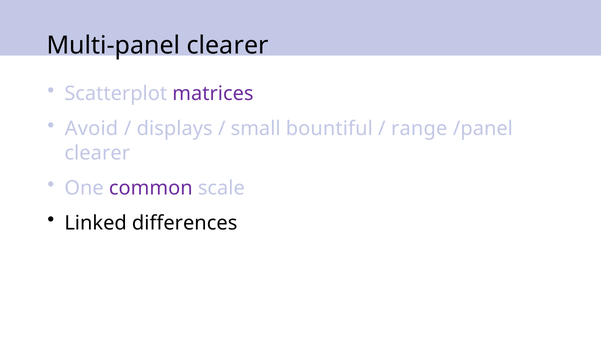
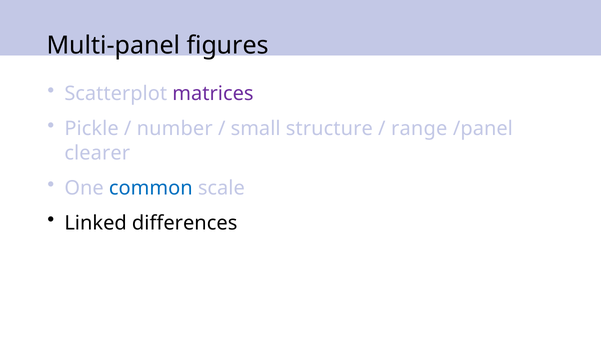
Multi-panel clearer: clearer -> figures
Avoid: Avoid -> Pickle
displays: displays -> number
bountiful: bountiful -> structure
common colour: purple -> blue
